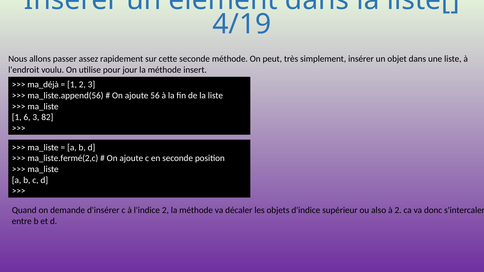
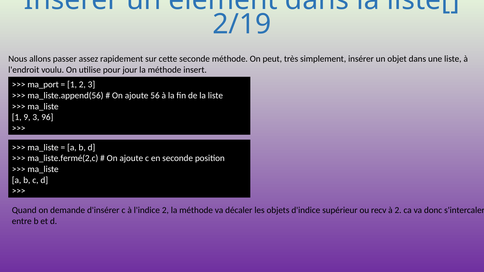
4/19: 4/19 -> 2/19
ma_déjà: ma_déjà -> ma_port
6: 6 -> 9
82: 82 -> 96
also: also -> recv
